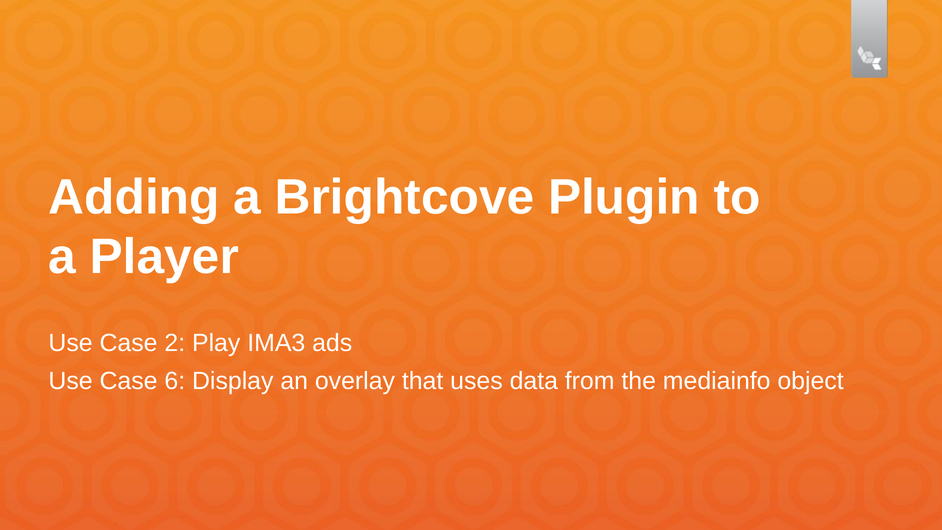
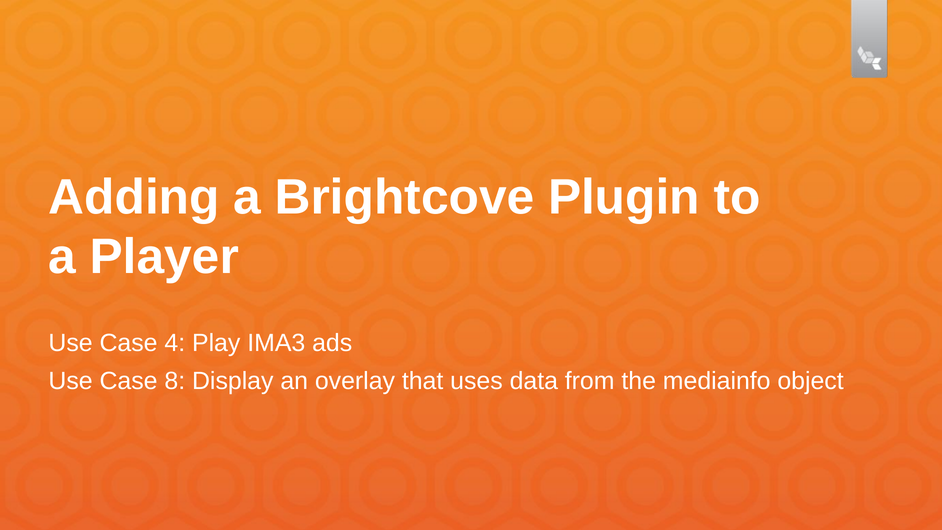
2: 2 -> 4
6: 6 -> 8
